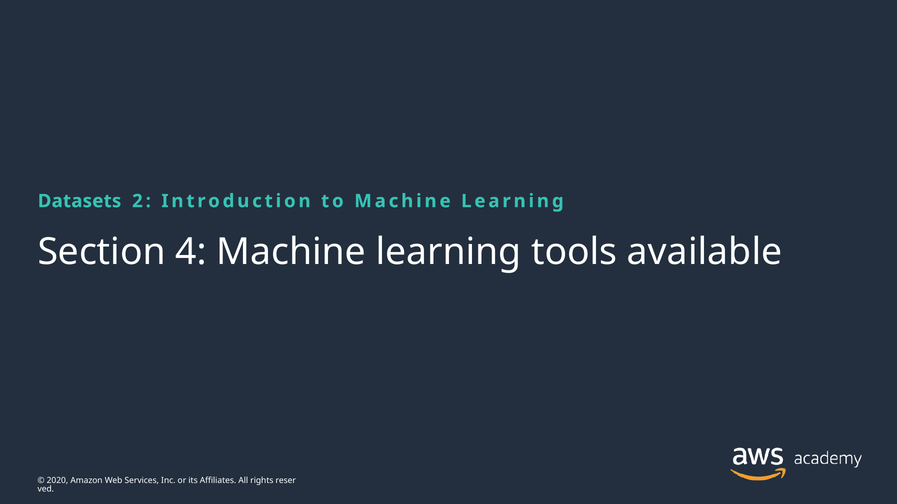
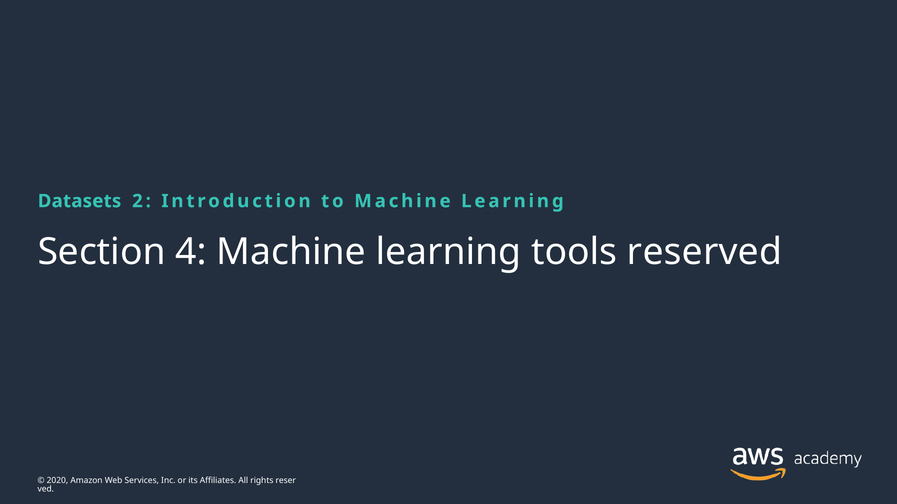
available: available -> reserved
